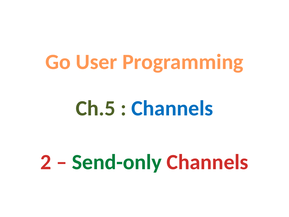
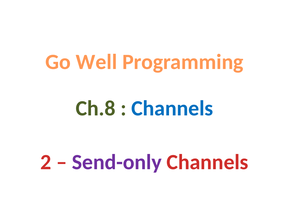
User: User -> Well
Ch.5: Ch.5 -> Ch.8
Send-only colour: green -> purple
